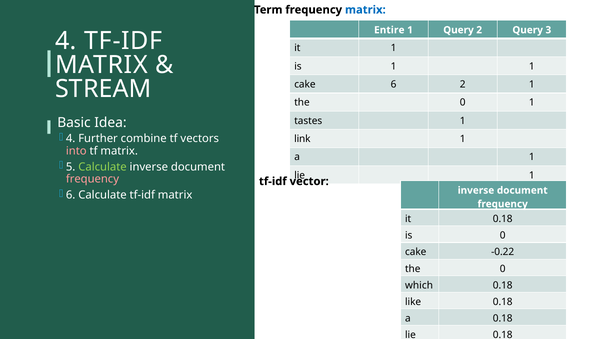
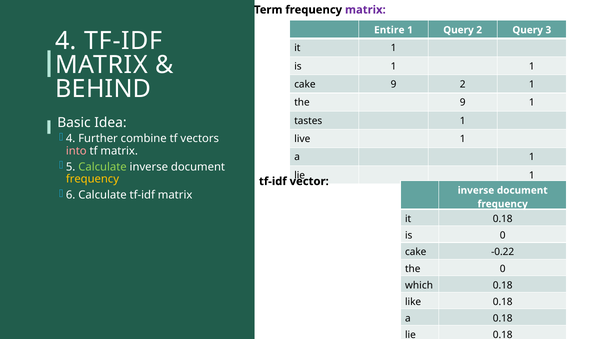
matrix at (365, 10) colour: blue -> purple
cake 6: 6 -> 9
STREAM: STREAM -> BEHIND
0 at (463, 103): 0 -> 9
link: link -> live
frequency at (92, 179) colour: pink -> yellow
